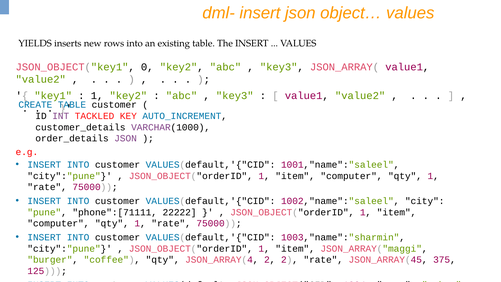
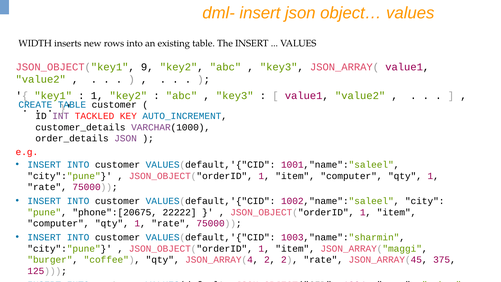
YIELDS: YIELDS -> WIDTH
0: 0 -> 9
phone":[71111: phone":[71111 -> phone":[20675
